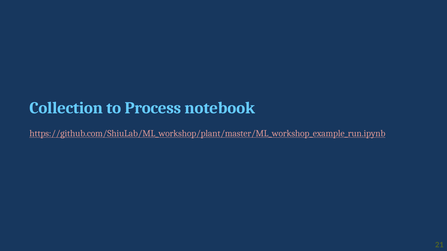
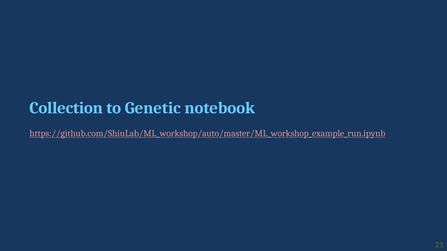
Process: Process -> Genetic
https://github.com/ShiuLab/ML_workshop/plant/master/ML_workshop_example_run.ipynb: https://github.com/ShiuLab/ML_workshop/plant/master/ML_workshop_example_run.ipynb -> https://github.com/ShiuLab/ML_workshop/auto/master/ML_workshop_example_run.ipynb
